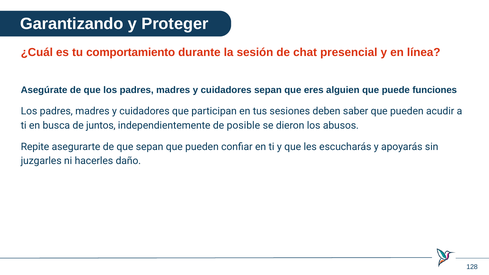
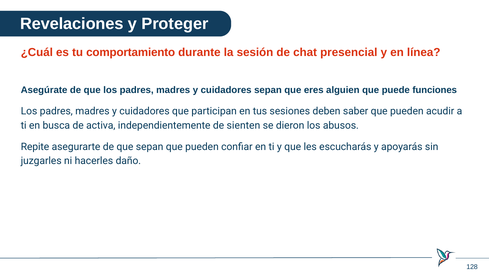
Garantizando: Garantizando -> Revelaciones
juntos: juntos -> activa
posible: posible -> sienten
